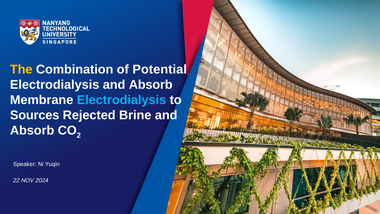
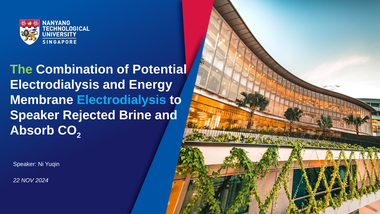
The colour: yellow -> light green
Electrodialysis and Absorb: Absorb -> Energy
Sources at (35, 115): Sources -> Speaker
